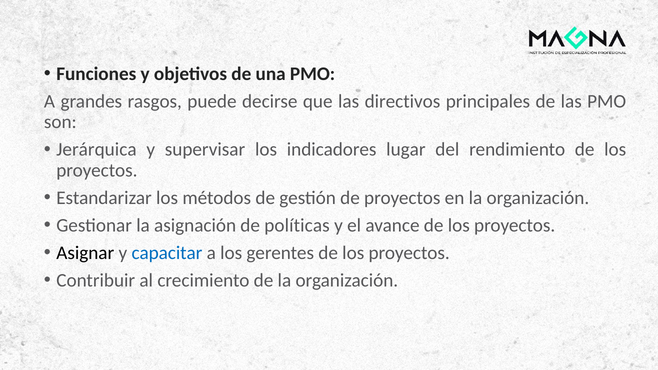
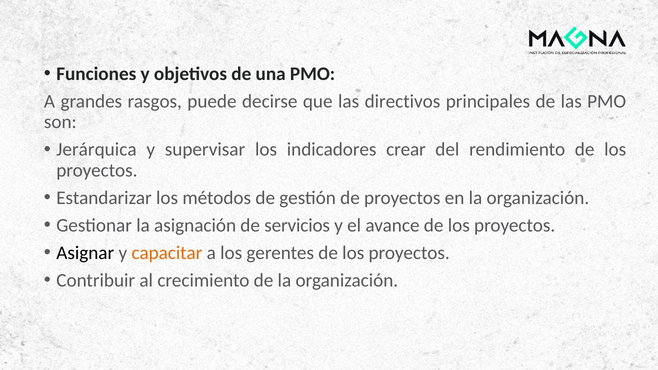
lugar: lugar -> crear
políticas: políticas -> servicios
capacitar colour: blue -> orange
